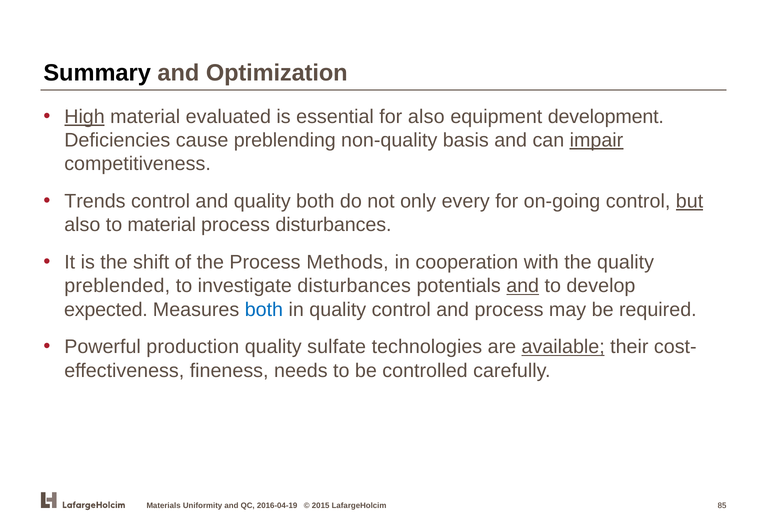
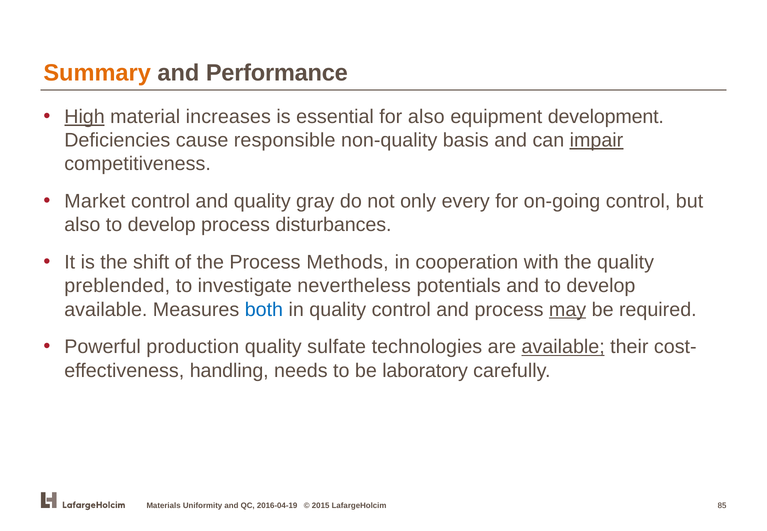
Summary colour: black -> orange
Optimization: Optimization -> Performance
evaluated: evaluated -> increases
preblending: preblending -> responsible
Trends: Trends -> Market
quality both: both -> gray
but underline: present -> none
also to material: material -> develop
investigate disturbances: disturbances -> nevertheless
and at (523, 286) underline: present -> none
expected at (106, 310): expected -> available
may underline: none -> present
fineness: fineness -> handling
controlled: controlled -> laboratory
